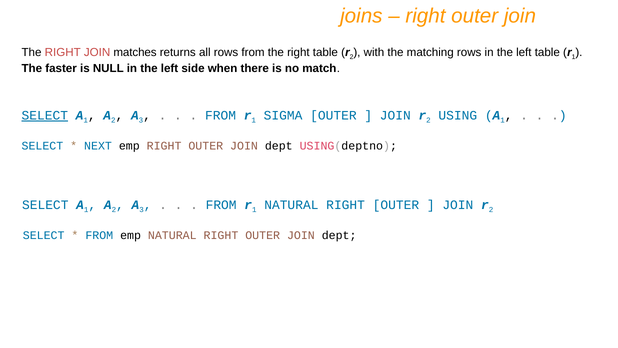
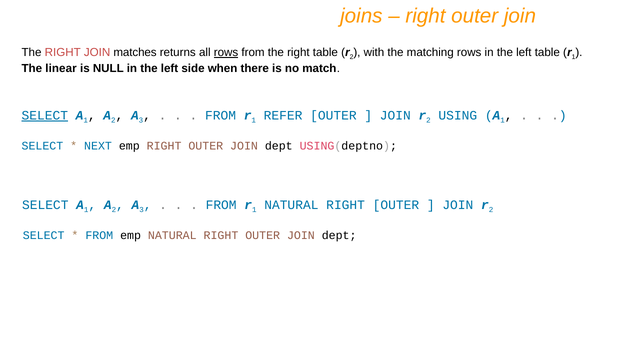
rows at (226, 53) underline: none -> present
faster: faster -> linear
SIGMA: SIGMA -> REFER
